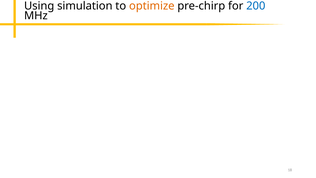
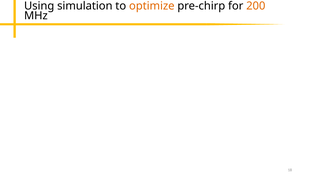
200 colour: blue -> orange
